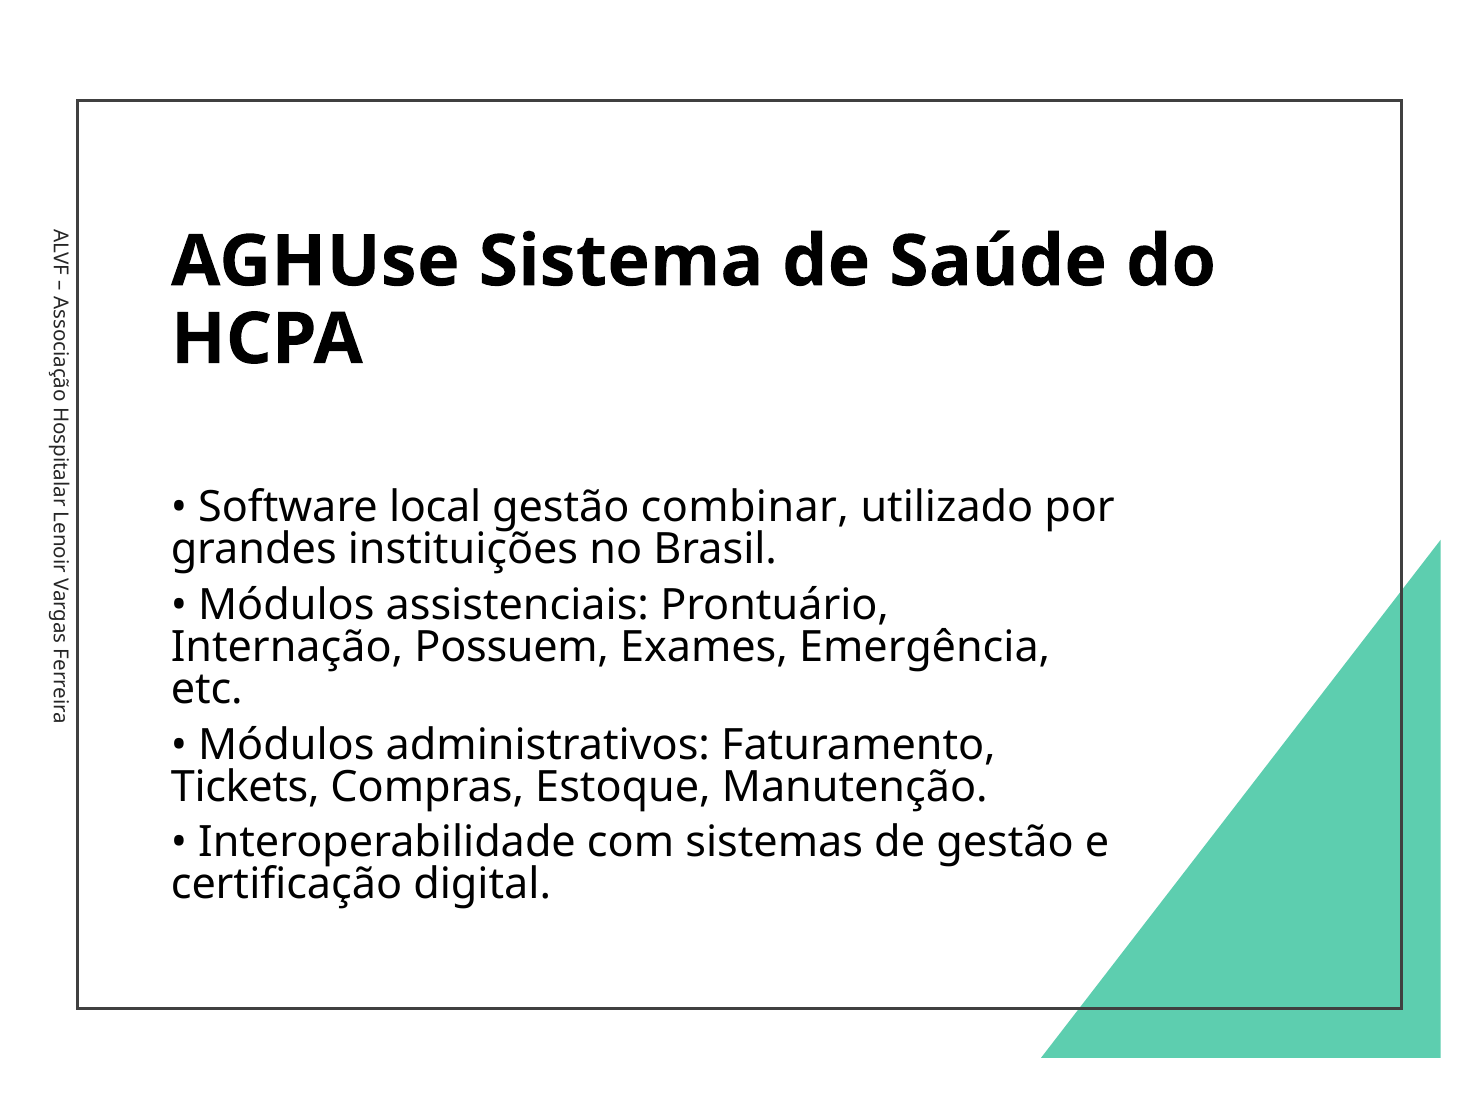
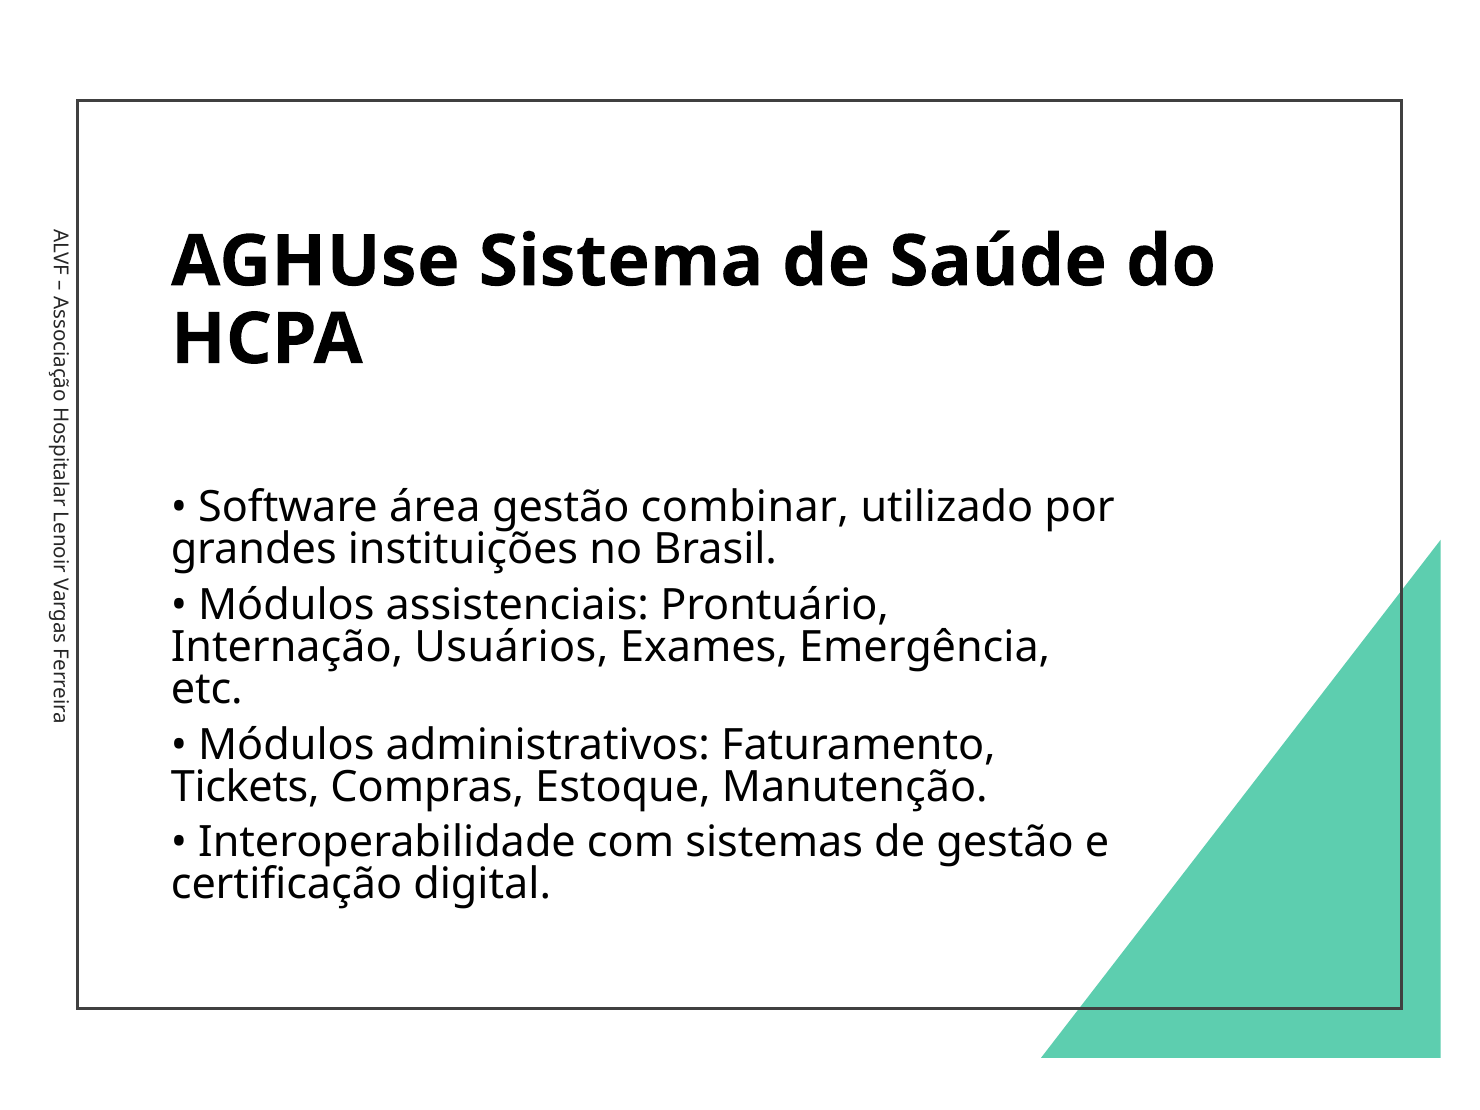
local: local -> área
Possuem: Possuem -> Usuários
